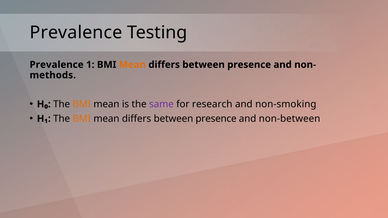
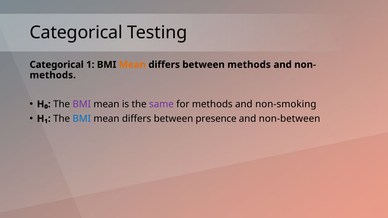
Prevalence at (76, 33): Prevalence -> Categorical
Prevalence at (57, 65): Prevalence -> Categorical
presence at (249, 65): presence -> methods
BMI at (82, 104) colour: orange -> purple
for research: research -> methods
BMI at (82, 119) colour: orange -> blue
